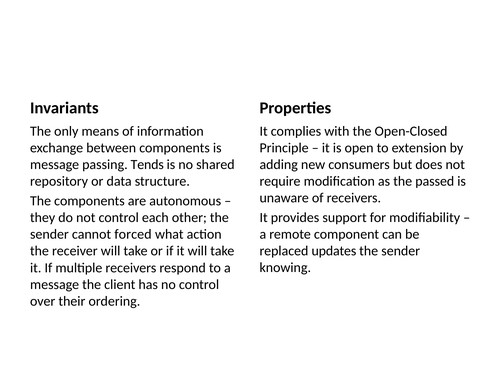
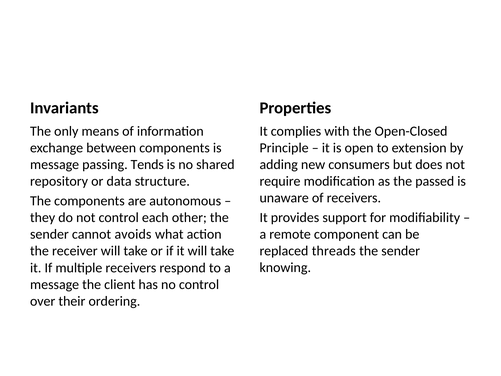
forced: forced -> avoids
updates: updates -> threads
